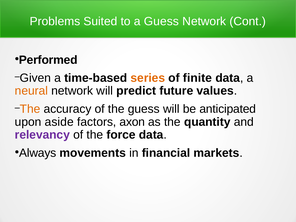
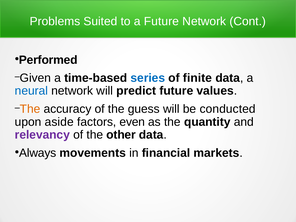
a Guess: Guess -> Future
series colour: orange -> blue
neural colour: orange -> blue
anticipated: anticipated -> conducted
axon: axon -> even
force: force -> other
